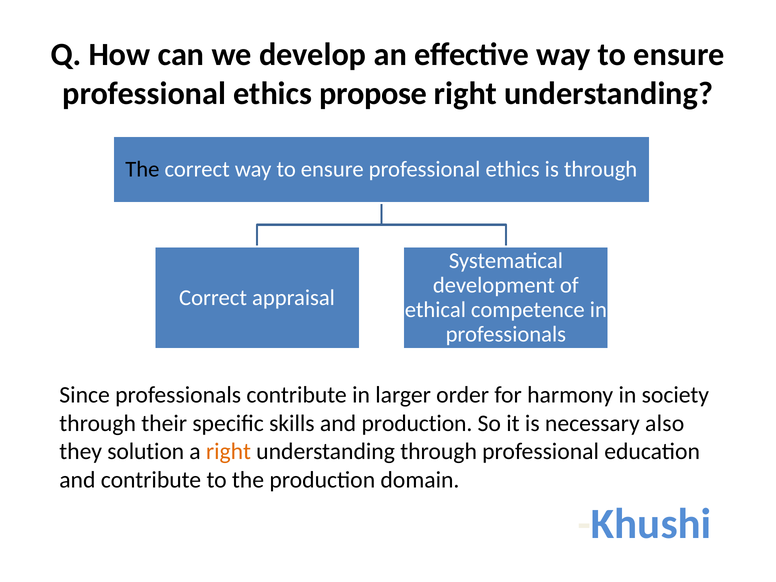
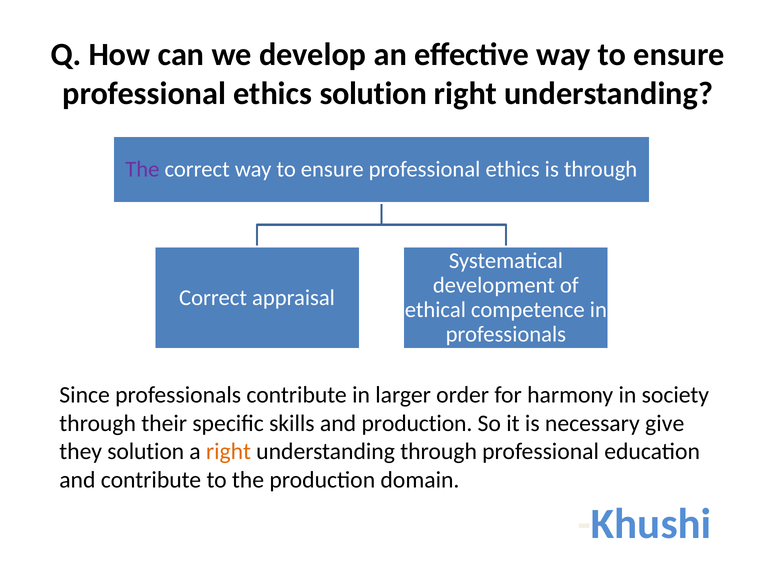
ethics propose: propose -> solution
The at (142, 169) colour: black -> purple
also: also -> give
